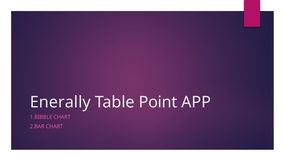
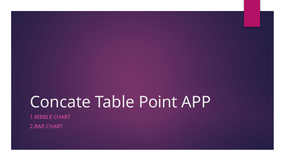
Enerally: Enerally -> Concate
